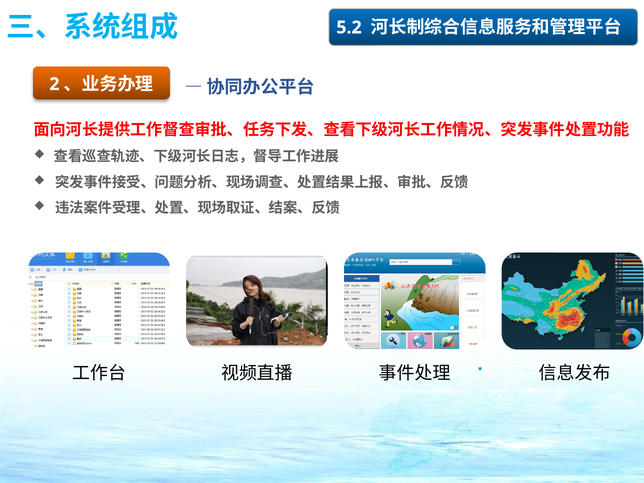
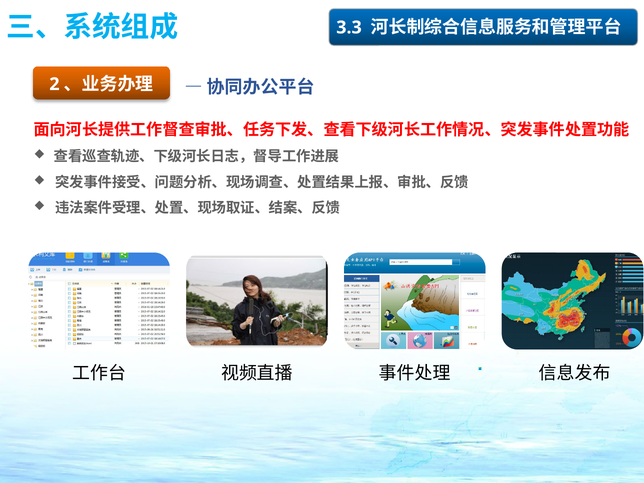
5.2: 5.2 -> 3.3
